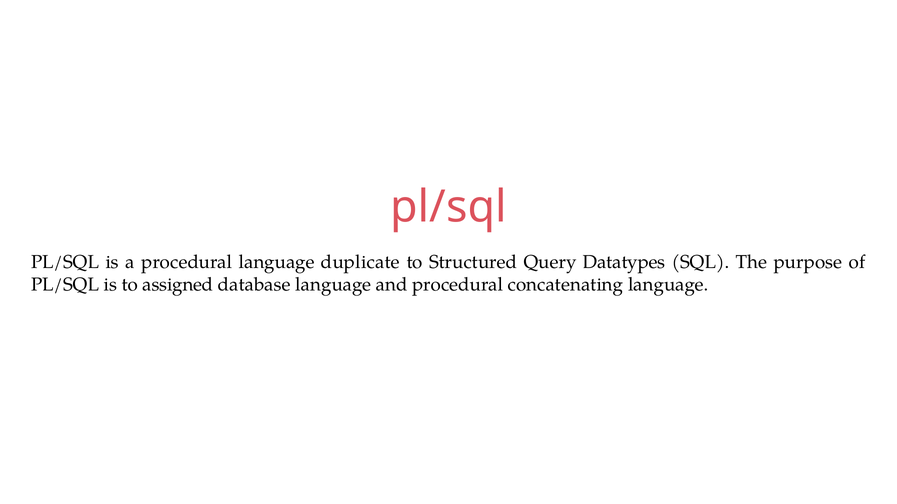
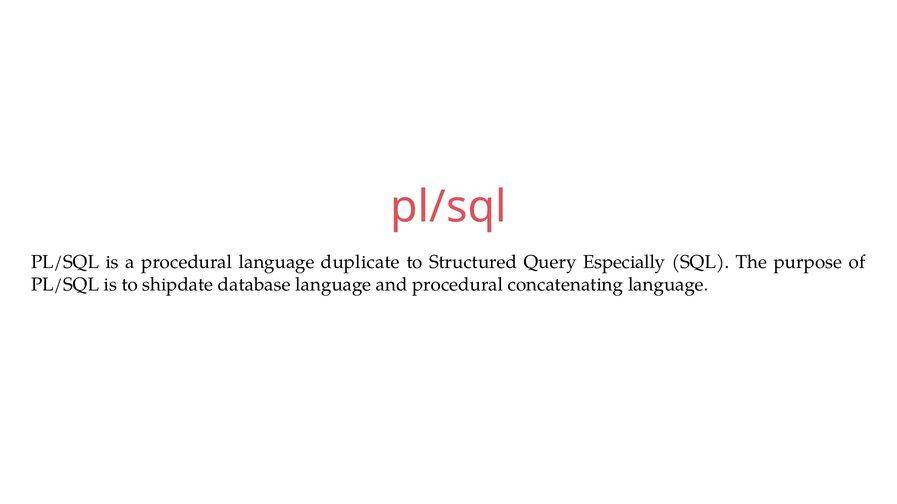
Datatypes: Datatypes -> Especially
assigned: assigned -> shipdate
